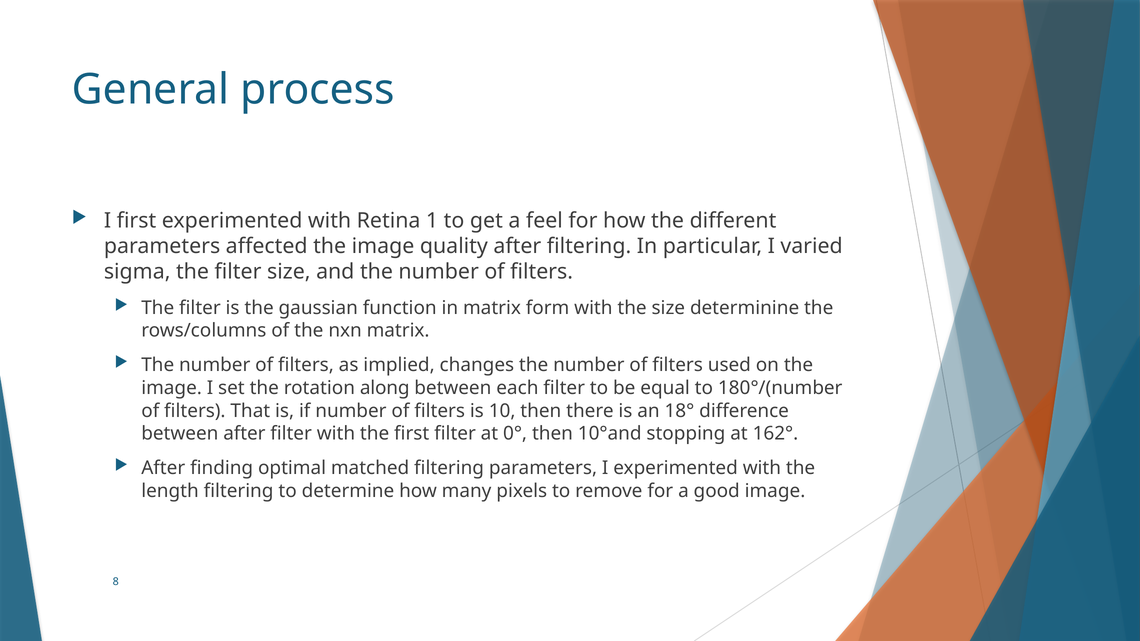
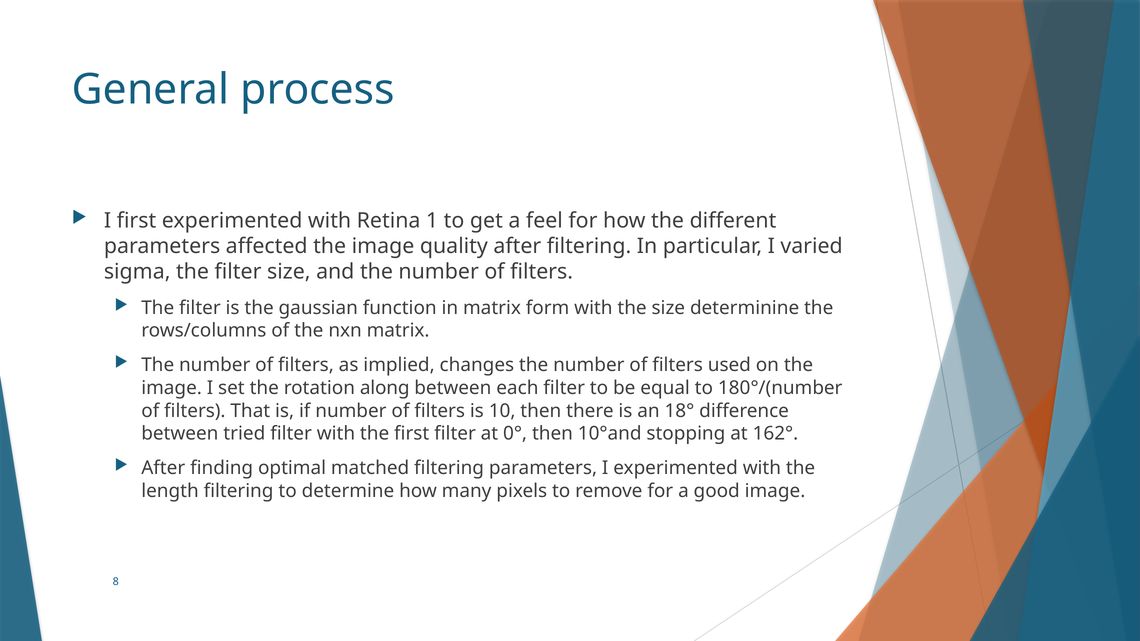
between after: after -> tried
